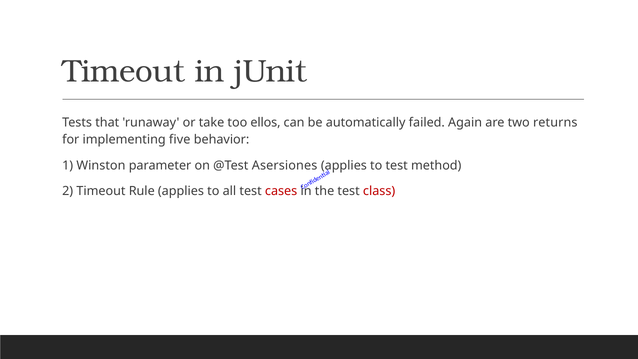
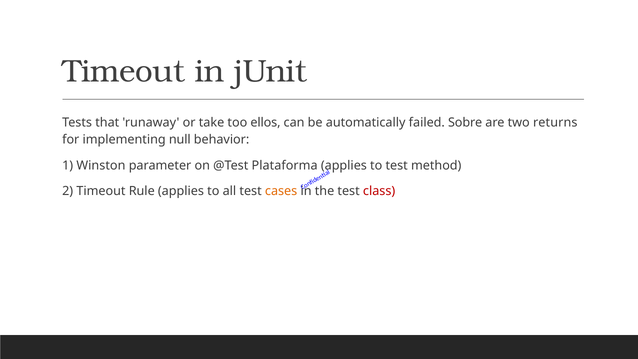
Again: Again -> Sobre
five: five -> null
Asersiones: Asersiones -> Plataforma
cases colour: red -> orange
